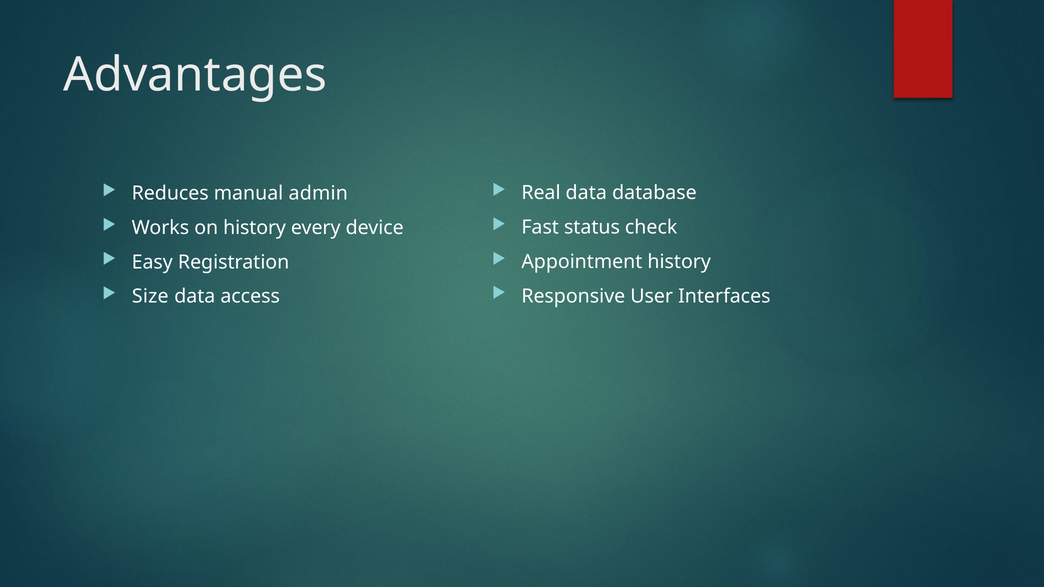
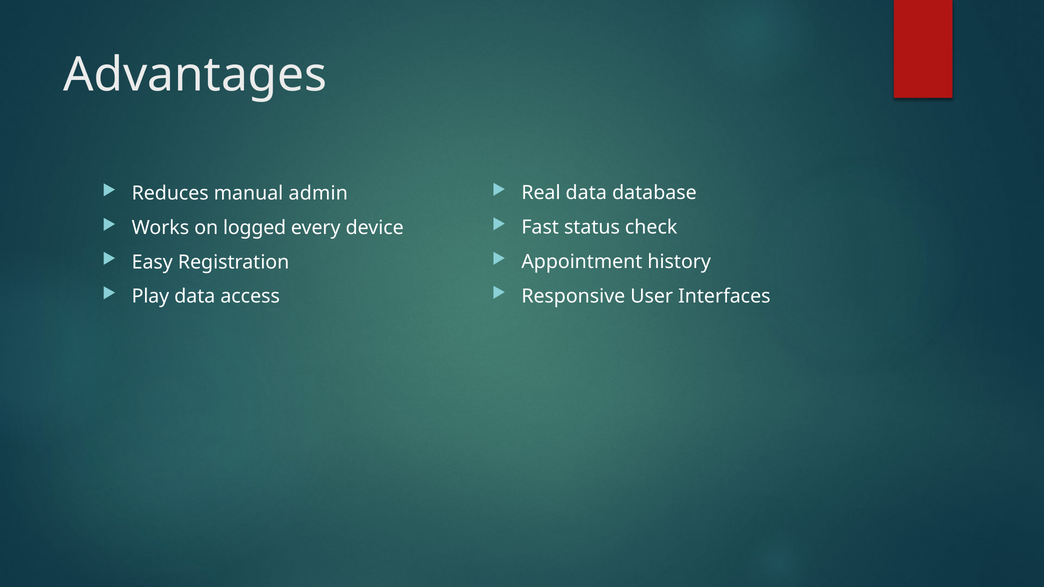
on history: history -> logged
Size: Size -> Play
